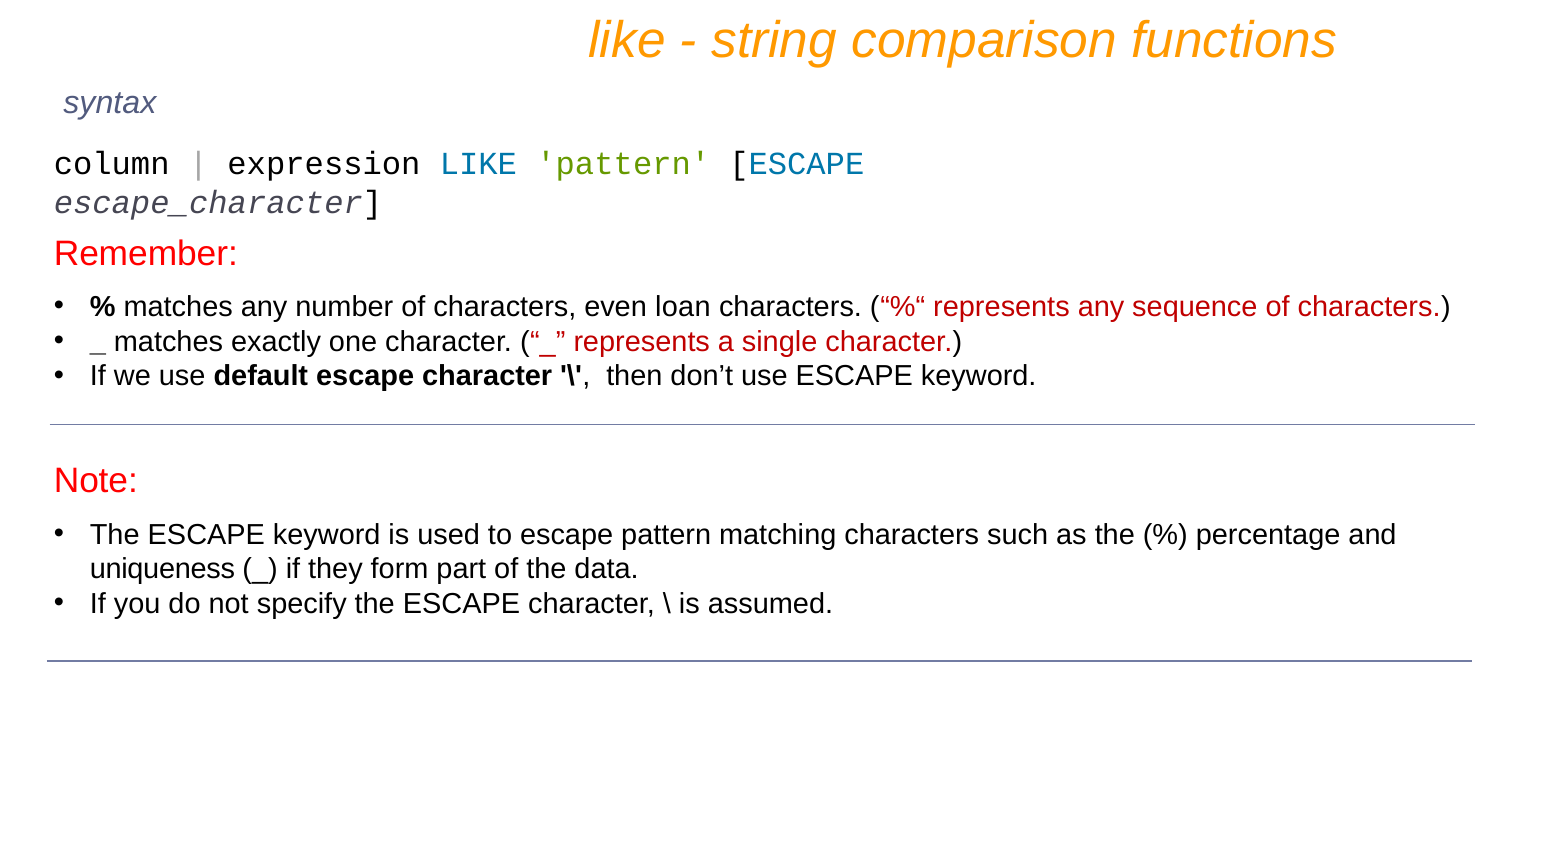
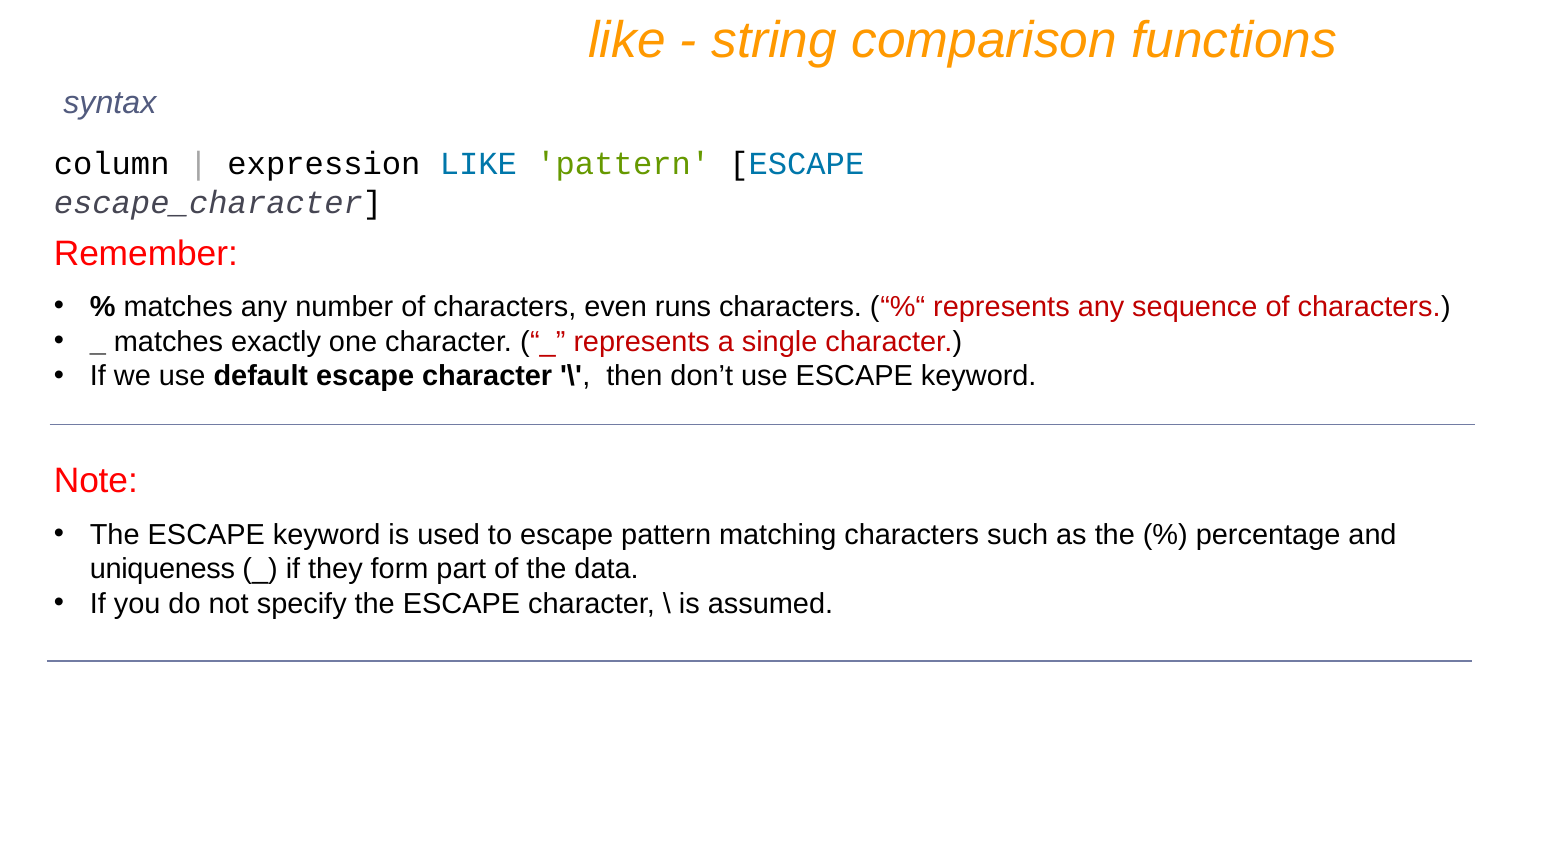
loan: loan -> runs
